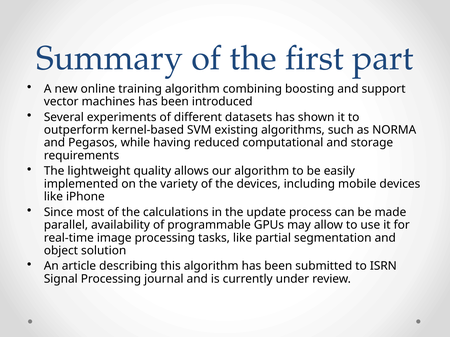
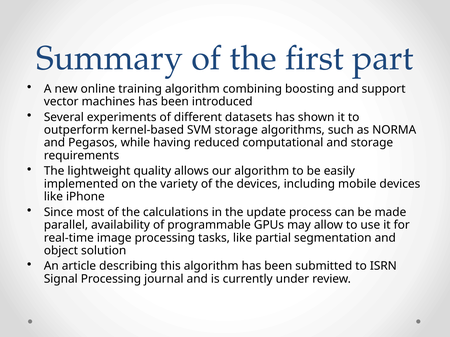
SVM existing: existing -> storage
